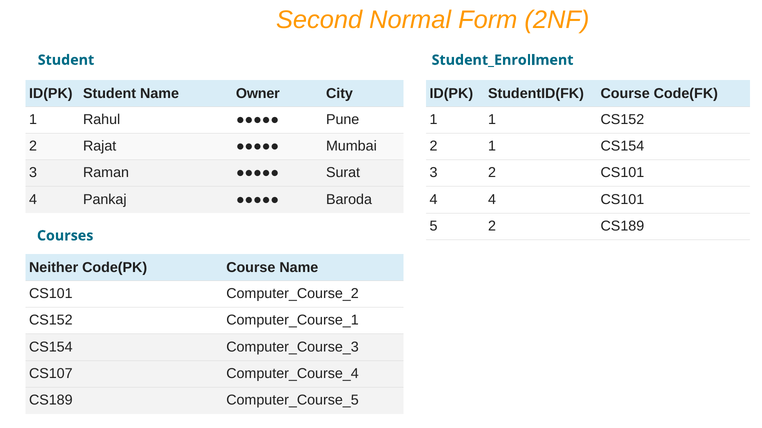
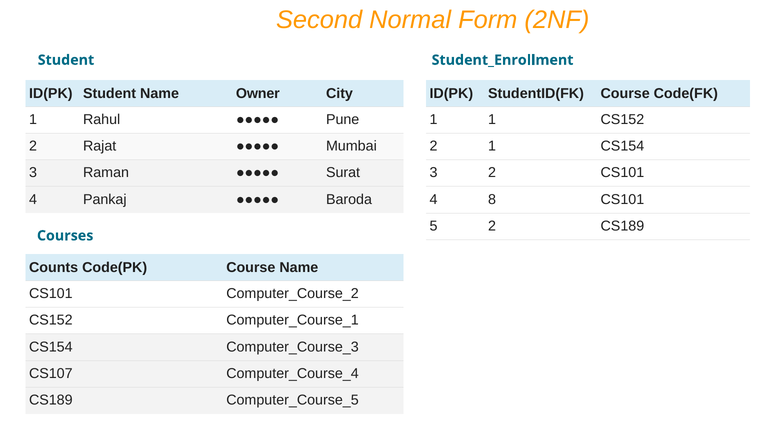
4 4: 4 -> 8
Neither: Neither -> Counts
